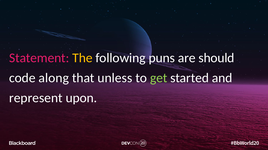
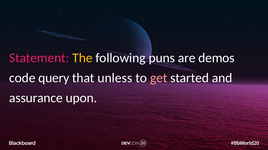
should: should -> demos
along: along -> query
get colour: light green -> pink
represent: represent -> assurance
